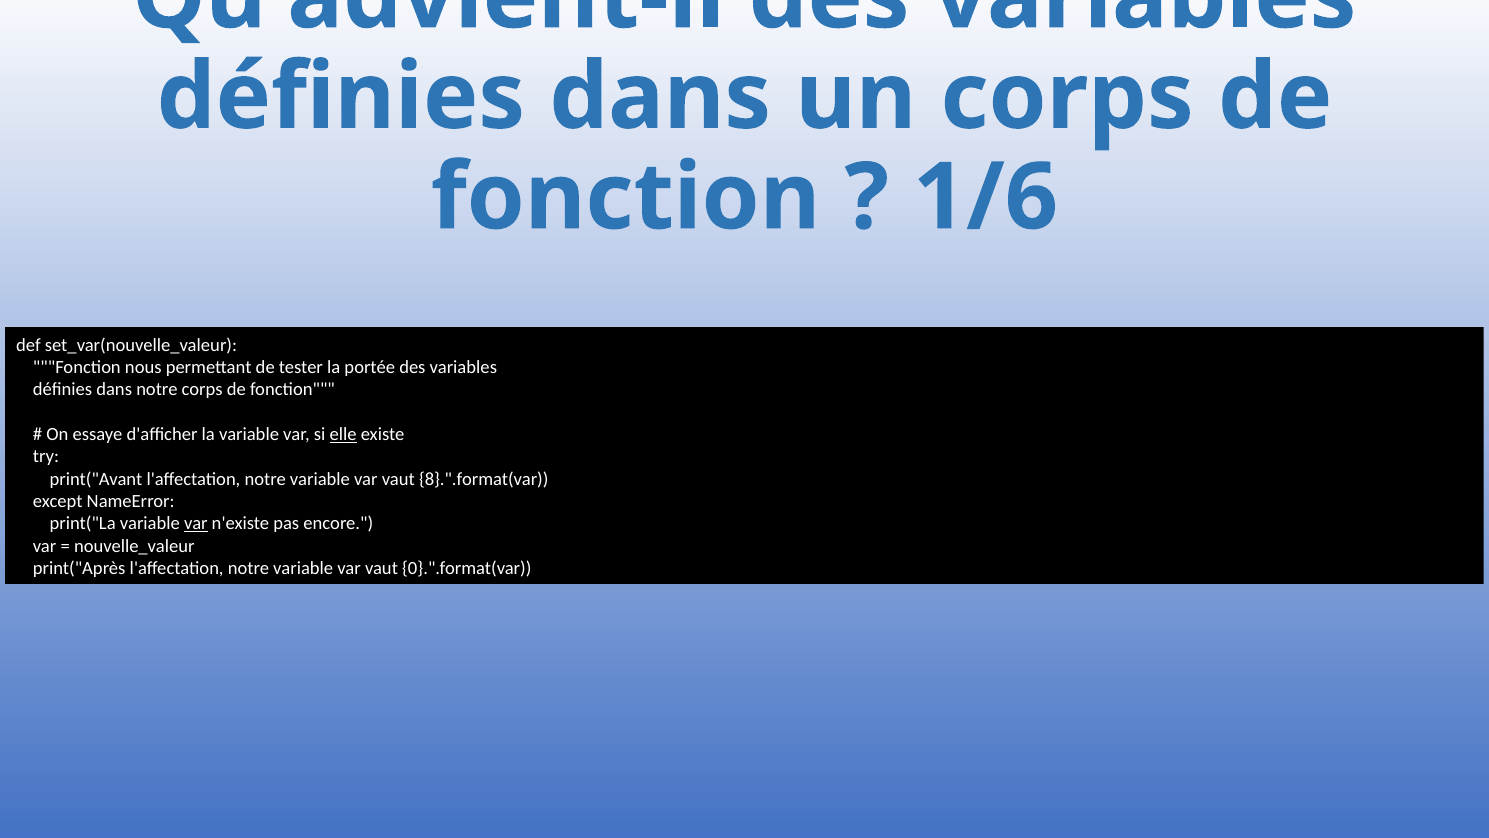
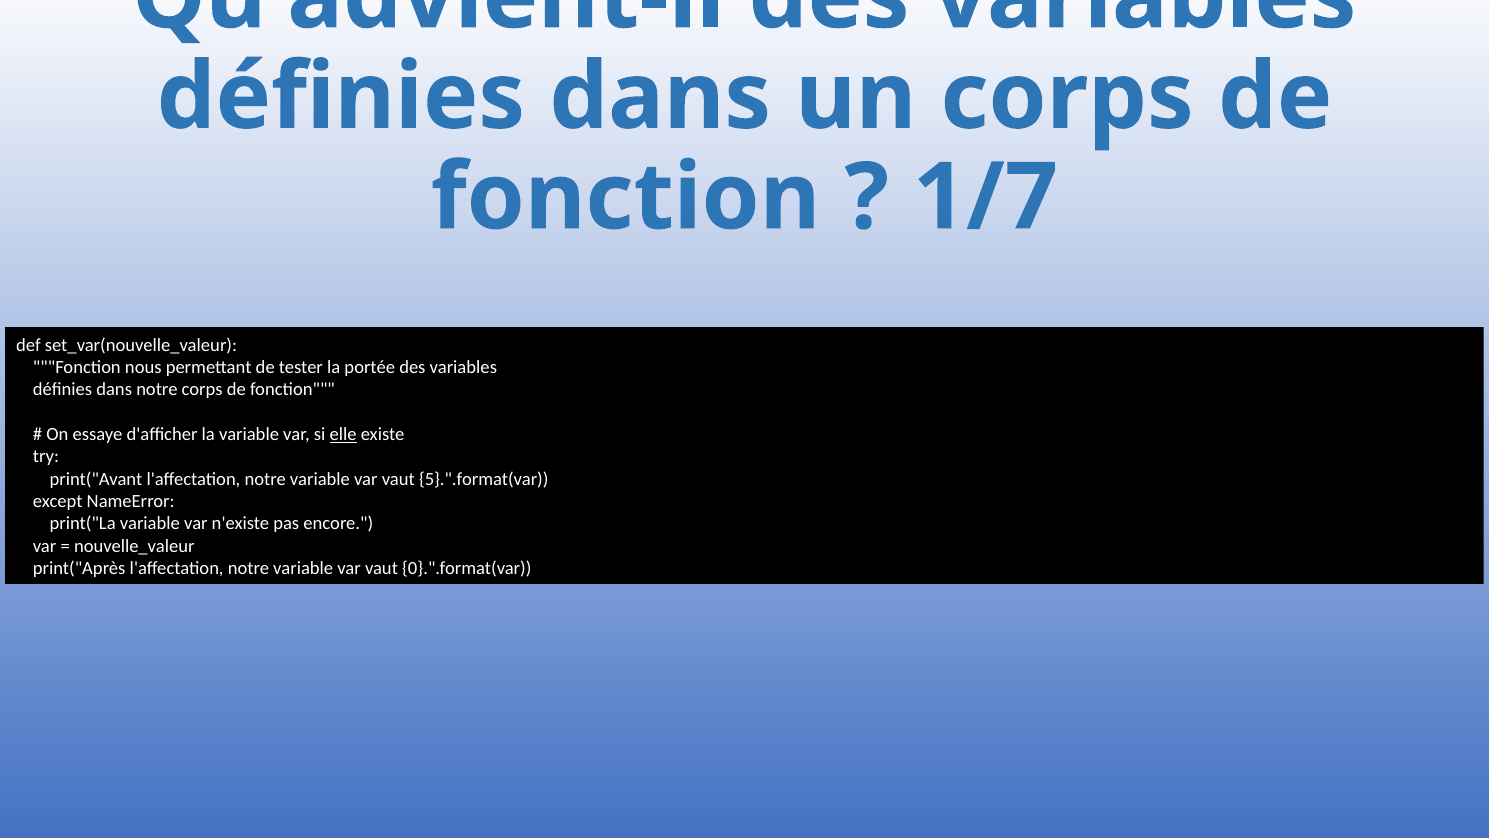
1/6: 1/6 -> 1/7
8}.".format(var: 8}.".format(var -> 5}.".format(var
var at (196, 523) underline: present -> none
